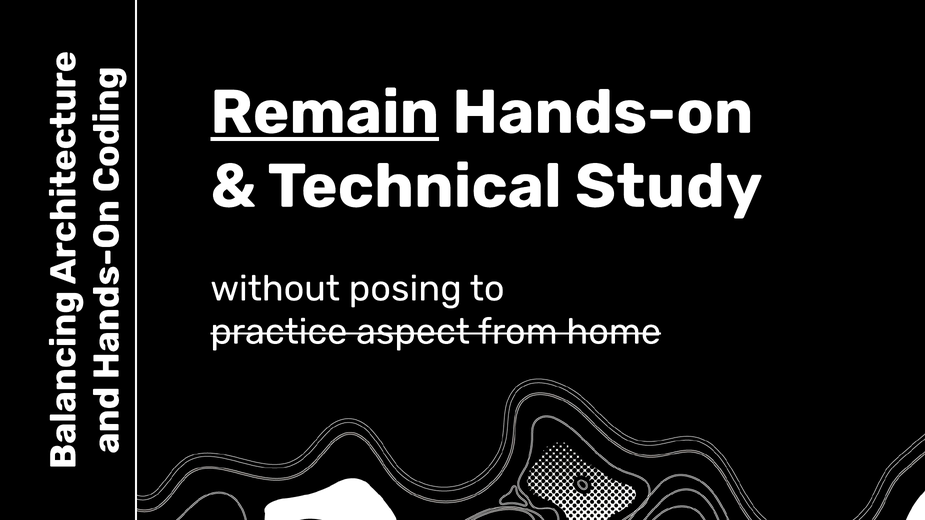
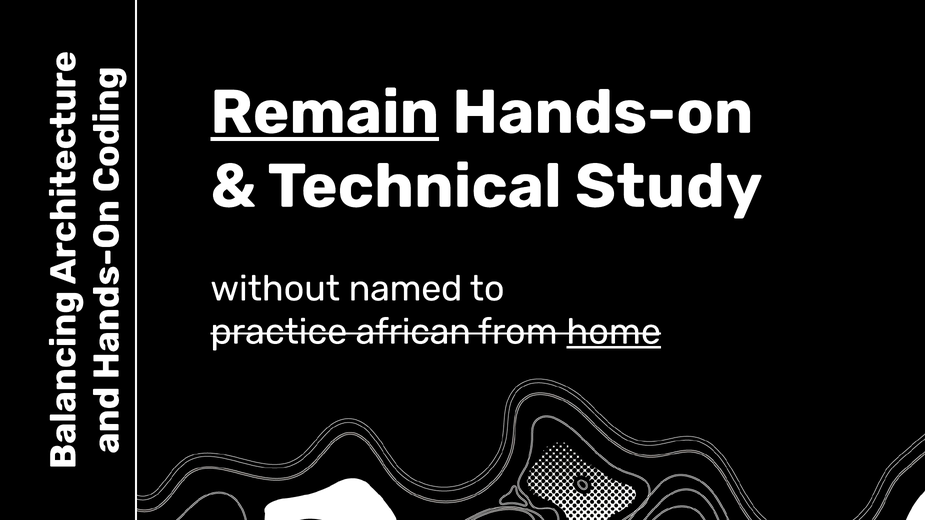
posing: posing -> named
aspect: aspect -> african
home underline: none -> present
